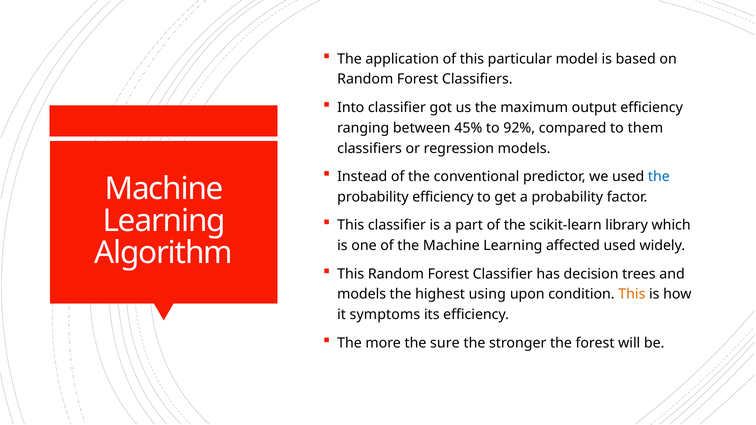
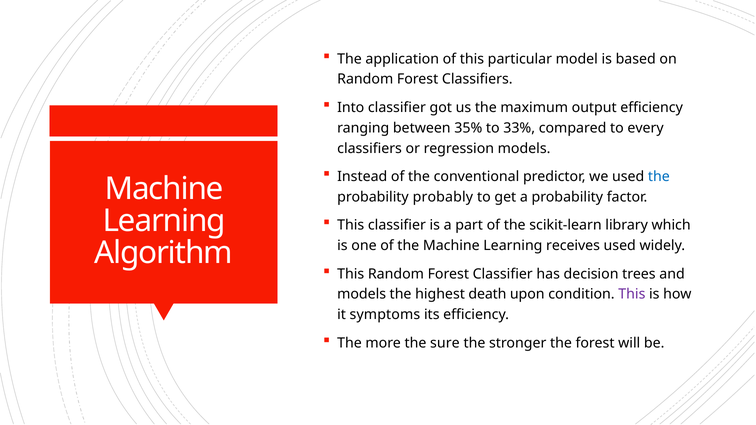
45%: 45% -> 35%
92%: 92% -> 33%
them: them -> every
probability efficiency: efficiency -> probably
affected: affected -> receives
using: using -> death
This at (632, 294) colour: orange -> purple
